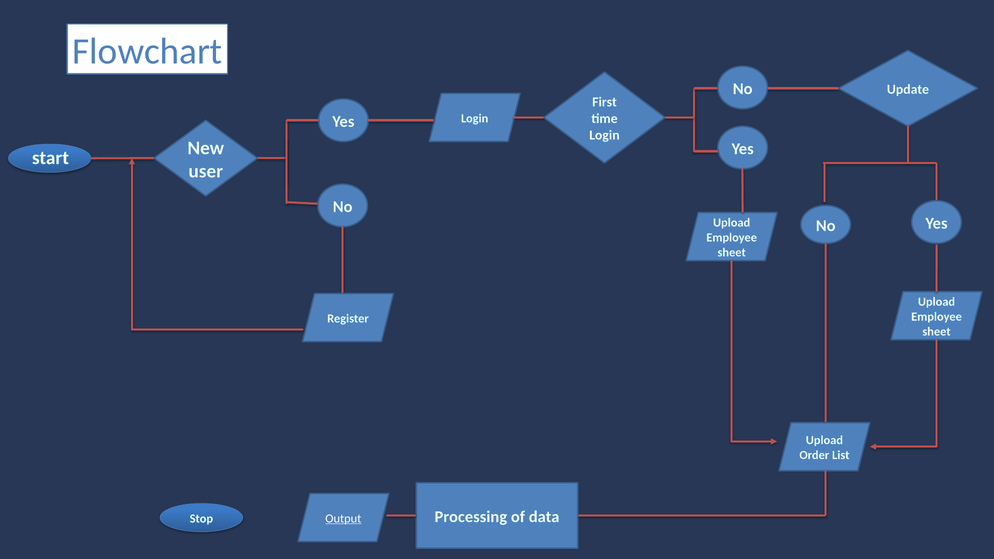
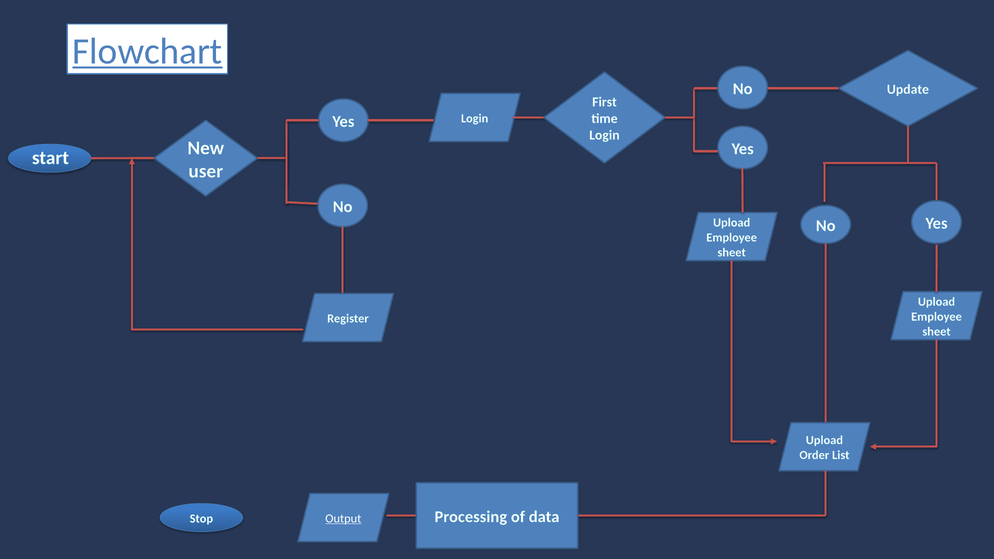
Flowchart underline: none -> present
